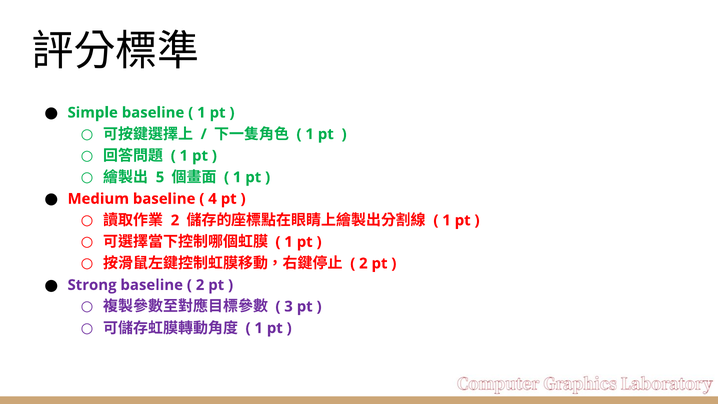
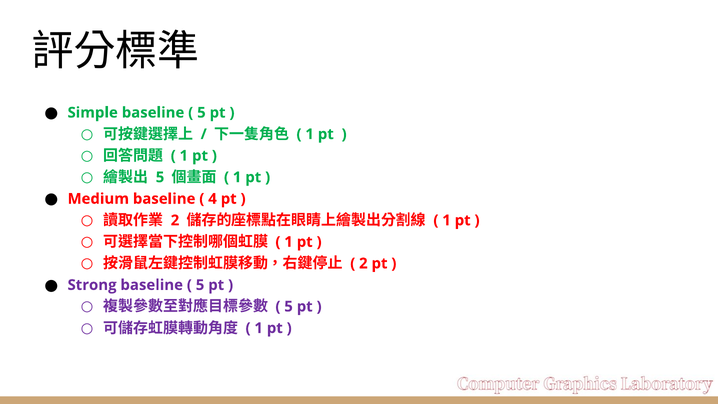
1 at (201, 113): 1 -> 5
2 at (200, 285): 2 -> 5
3 at (289, 306): 3 -> 5
